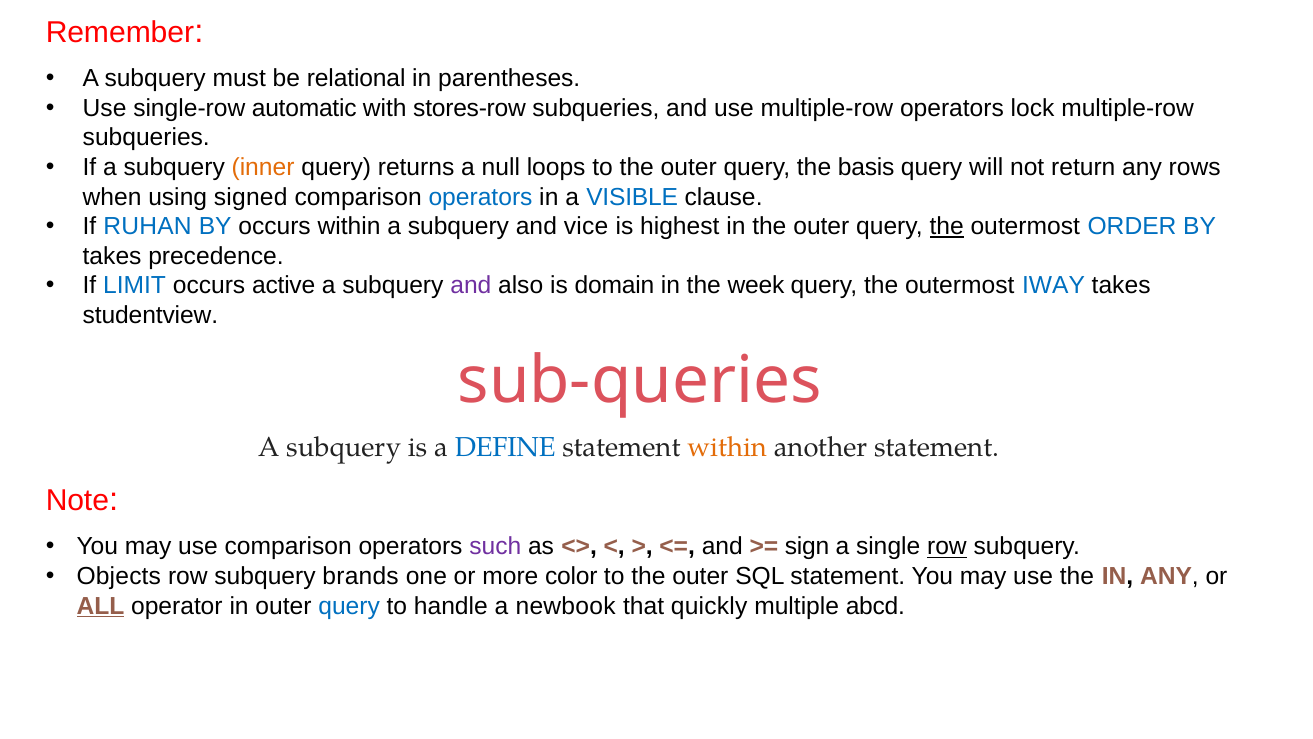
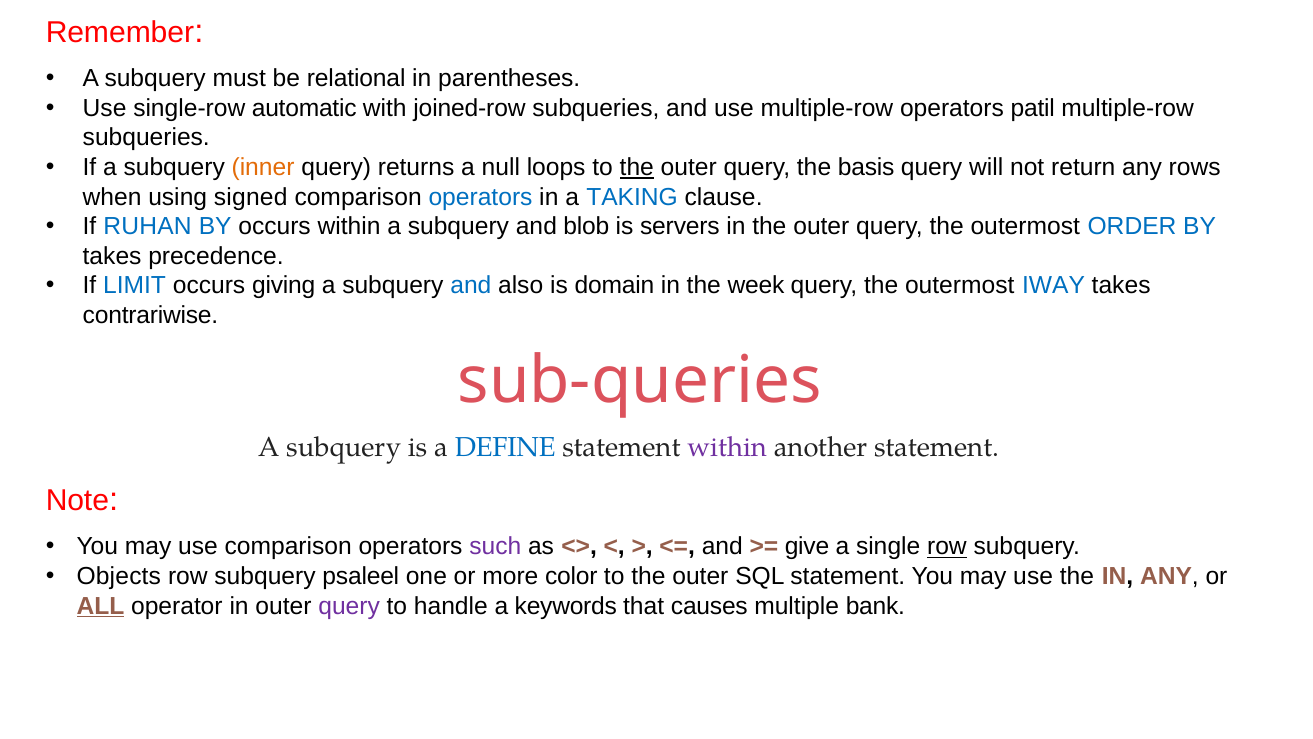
stores-row: stores-row -> joined-row
lock: lock -> patil
the at (637, 167) underline: none -> present
VISIBLE: VISIBLE -> TAKING
vice: vice -> blob
highest: highest -> servers
the at (947, 226) underline: present -> none
active: active -> giving
and at (471, 285) colour: purple -> blue
studentview: studentview -> contrariwise
within at (727, 447) colour: orange -> purple
sign: sign -> give
brands: brands -> psaleel
query at (349, 606) colour: blue -> purple
newbook: newbook -> keywords
quickly: quickly -> causes
abcd: abcd -> bank
